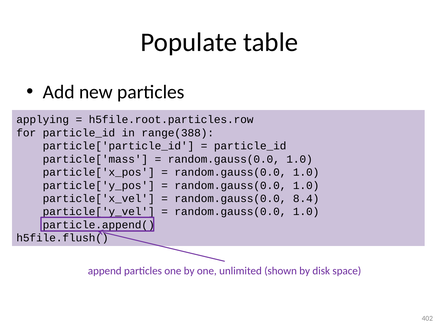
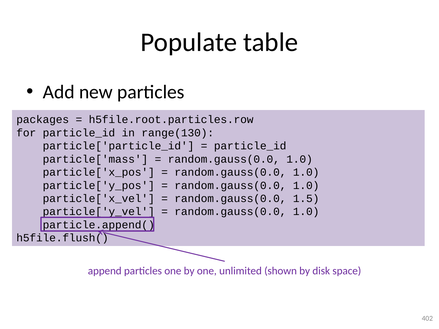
applying: applying -> packages
range(388: range(388 -> range(130
8.4: 8.4 -> 1.5
